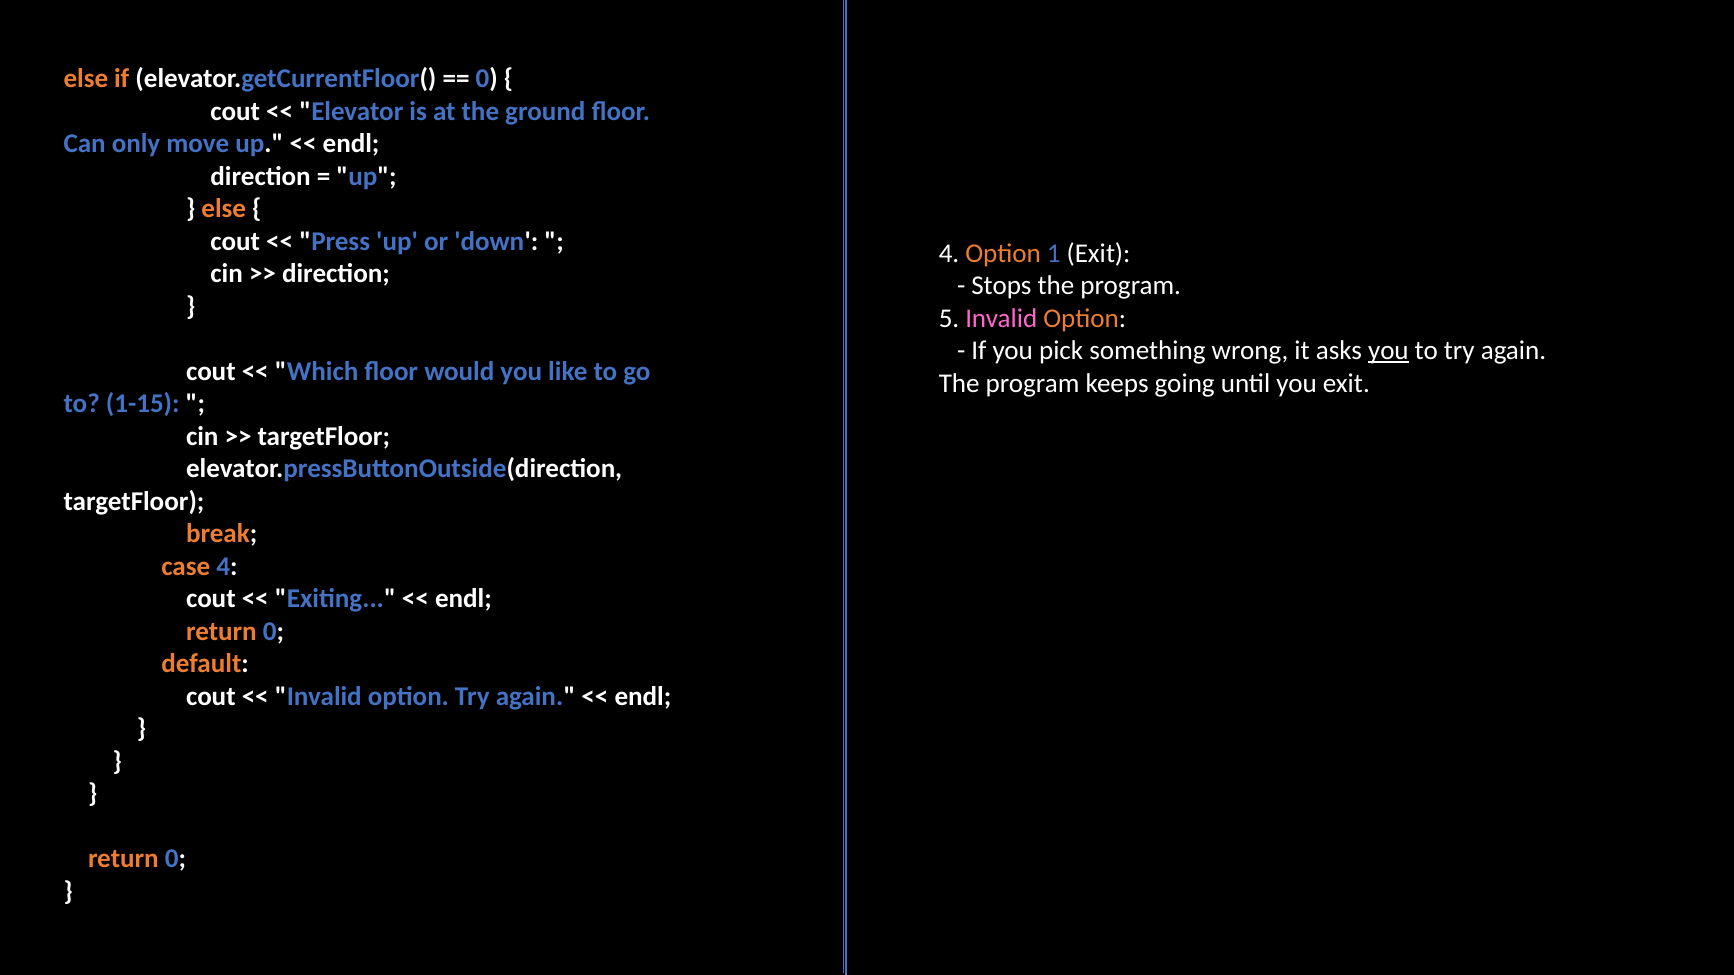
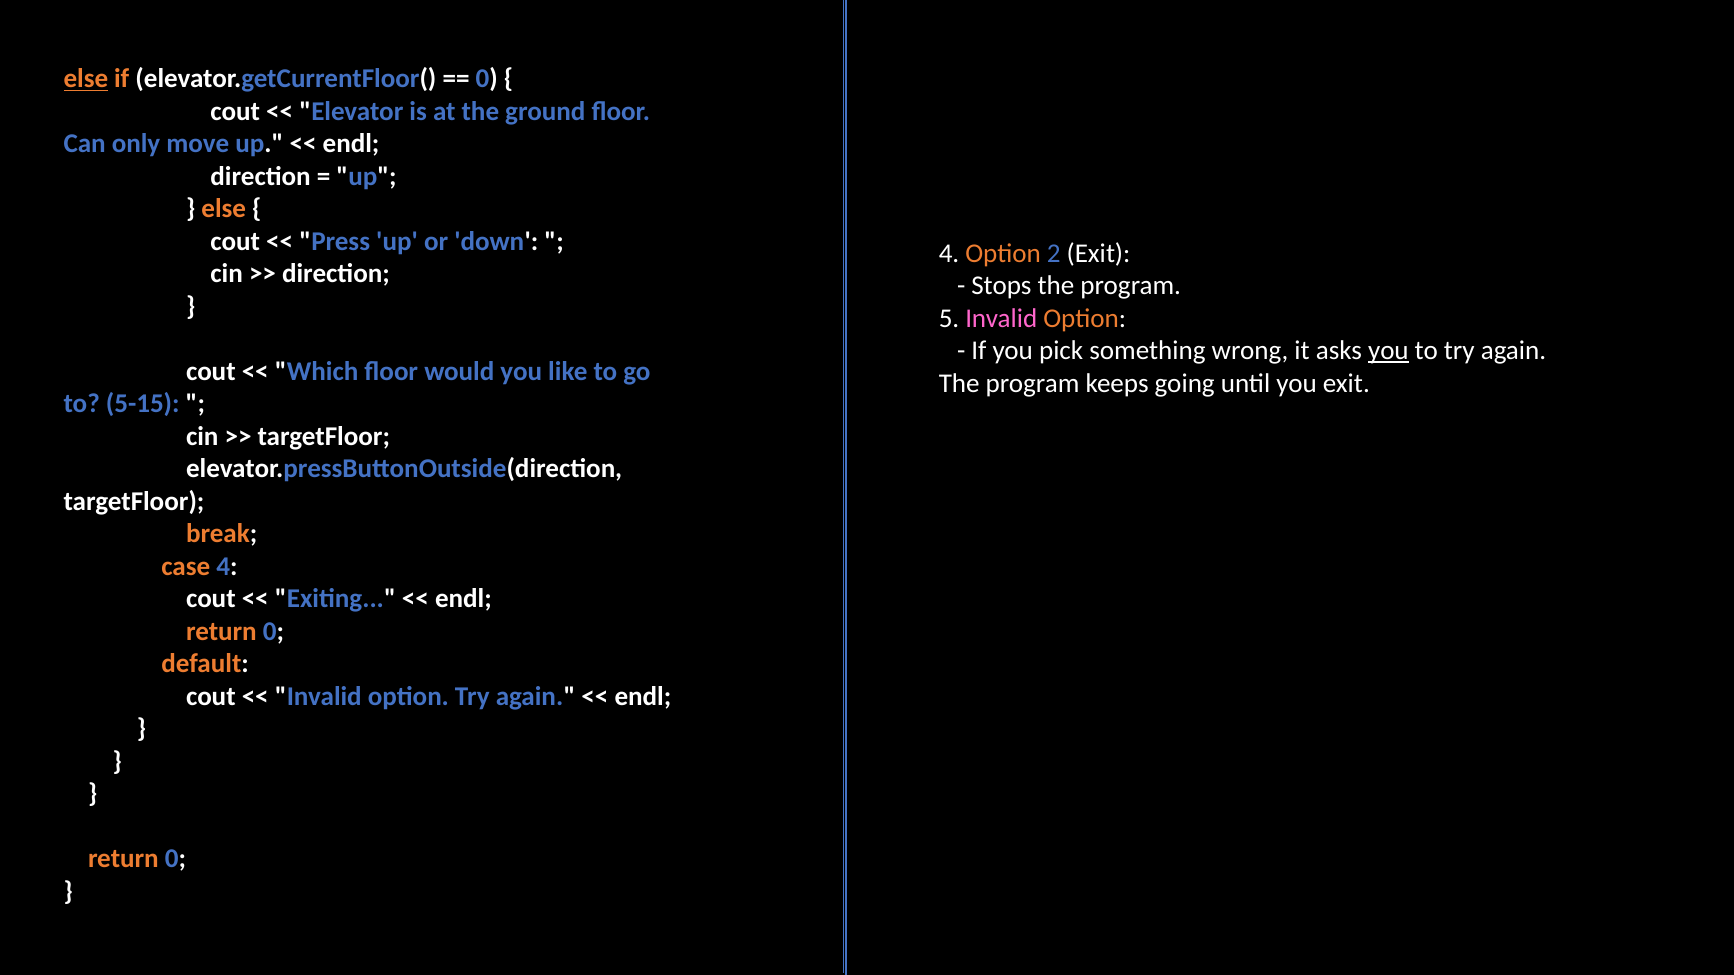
else at (86, 79) underline: none -> present
1: 1 -> 2
1-15: 1-15 -> 5-15
